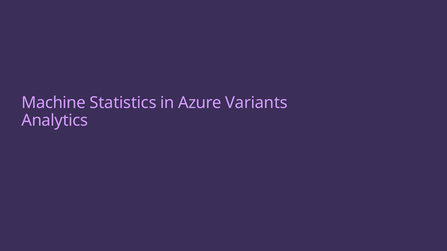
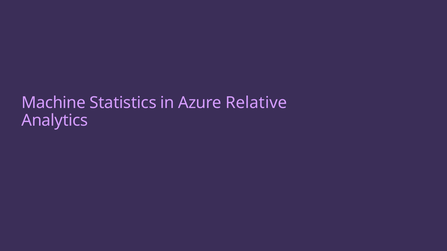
Variants: Variants -> Relative
